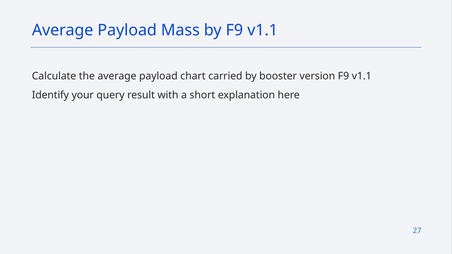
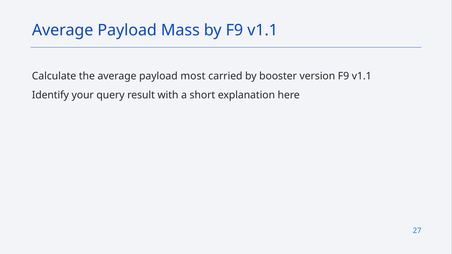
chart: chart -> most
